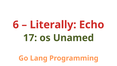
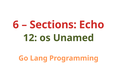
Literally: Literally -> Sections
17: 17 -> 12
